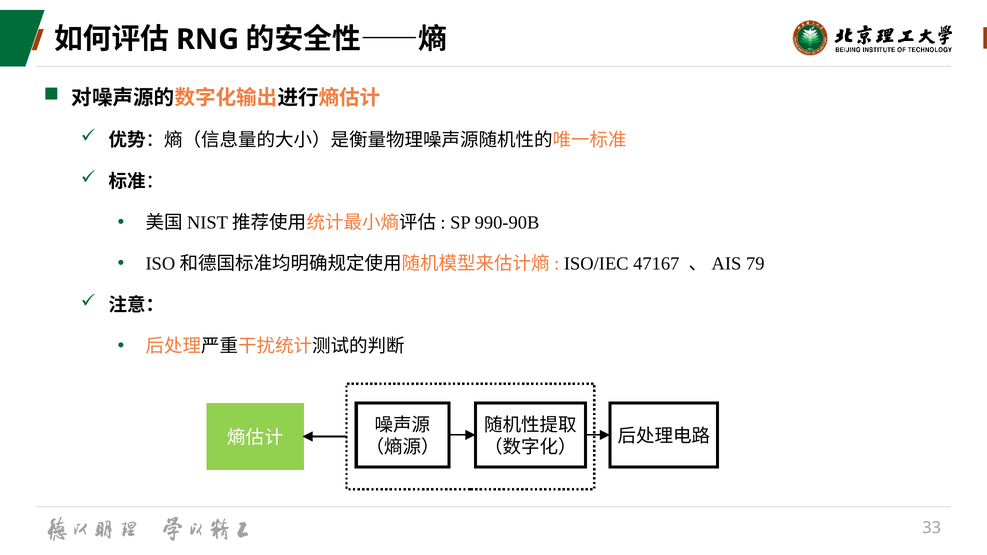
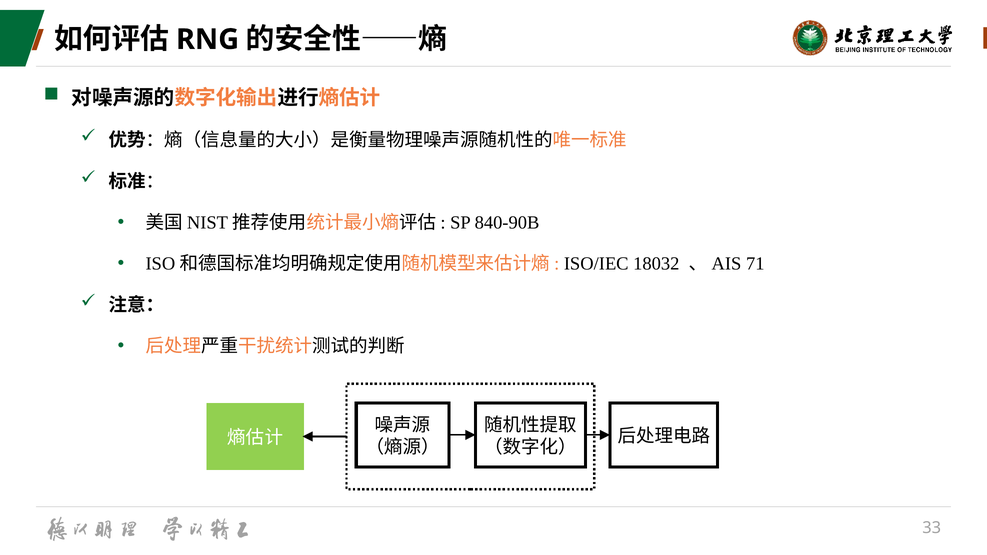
990-90B: 990-90B -> 840-90B
47167: 47167 -> 18032
79: 79 -> 71
